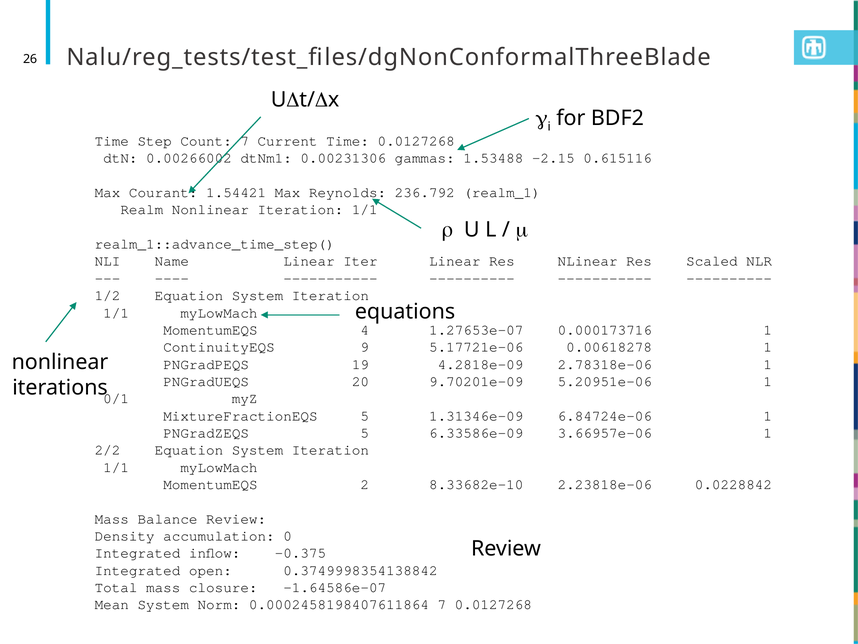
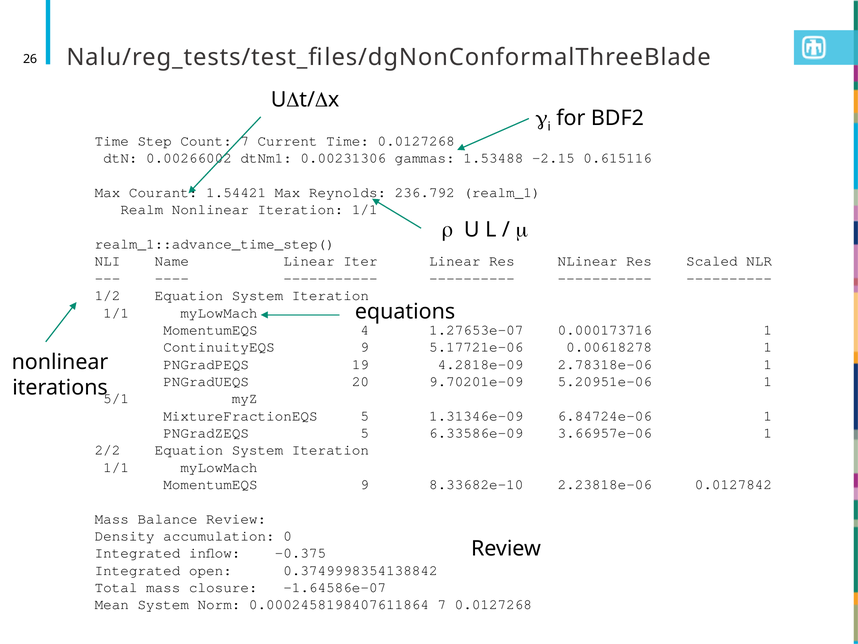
0/1: 0/1 -> 5/1
MomentumEQS 2: 2 -> 9
0.0228842: 0.0228842 -> 0.0127842
